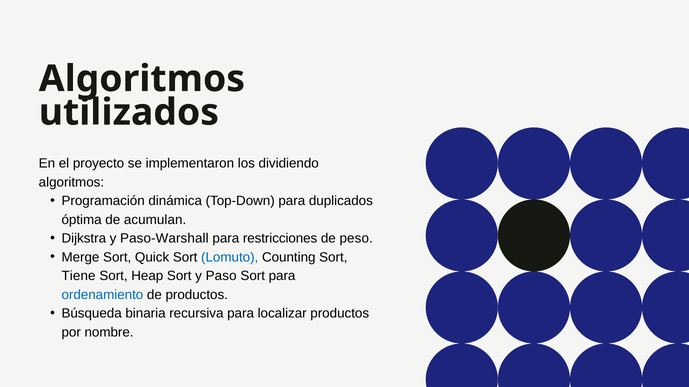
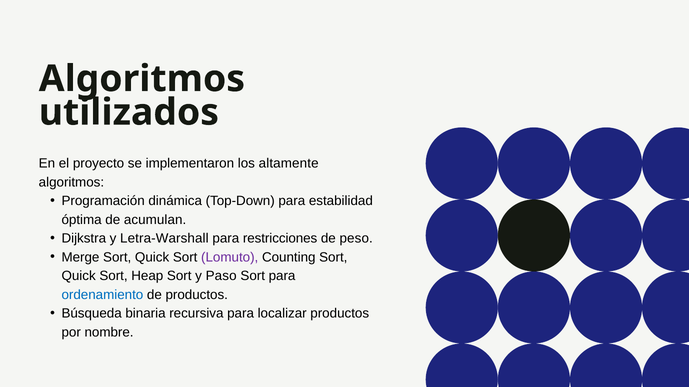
dividiendo: dividiendo -> altamente
duplicados: duplicados -> estabilidad
Paso-Warshall: Paso-Warshall -> Letra-Warshall
Lomuto colour: blue -> purple
Tiene at (79, 276): Tiene -> Quick
